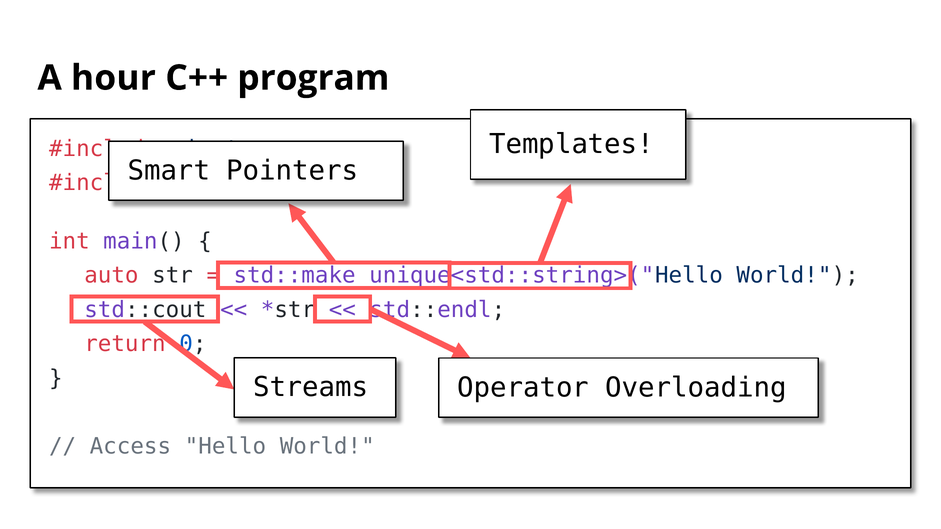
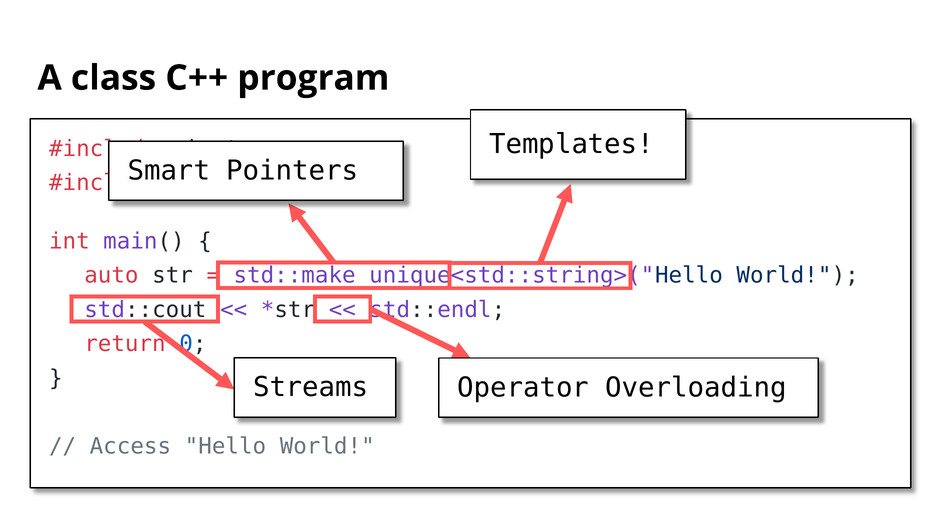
hour: hour -> class
